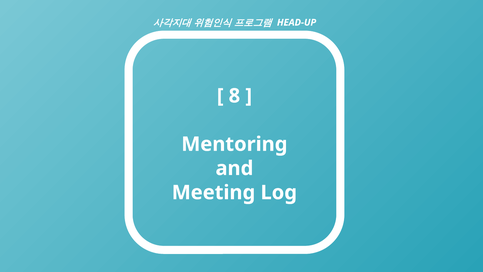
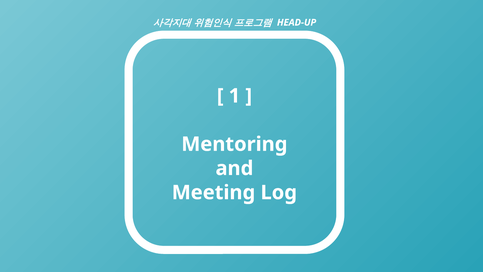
8: 8 -> 1
